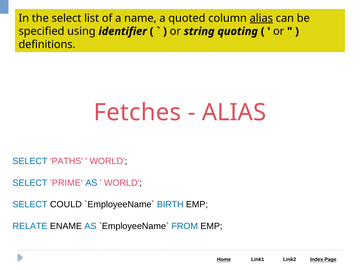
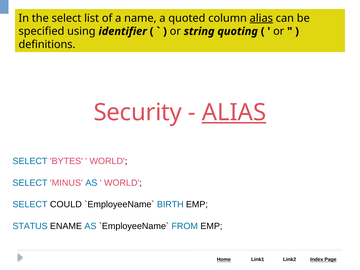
Fetches: Fetches -> Security
ALIAS at (234, 113) underline: none -> present
PATHS: PATHS -> BYTES
PRIME: PRIME -> MINUS
RELATE: RELATE -> STATUS
